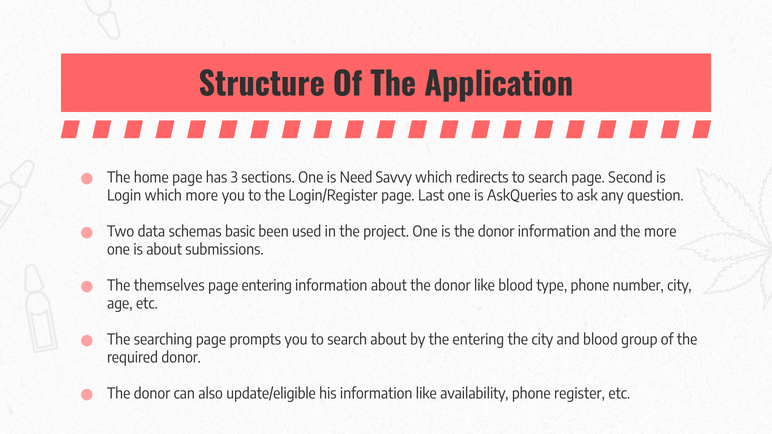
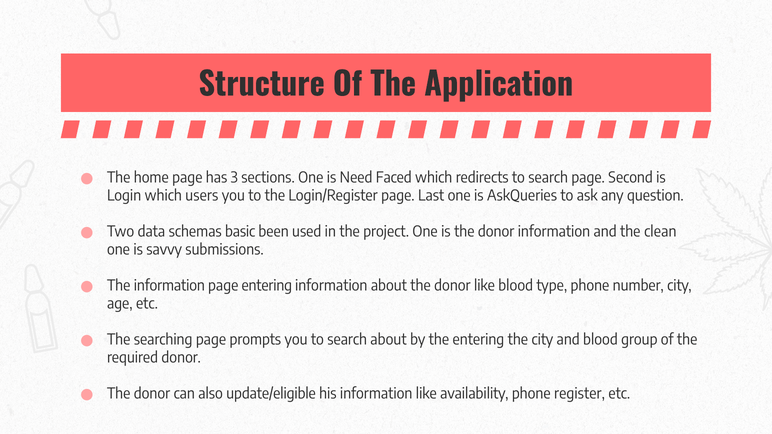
Savvy: Savvy -> Faced
which more: more -> users
the more: more -> clean
is about: about -> savvy
The themselves: themselves -> information
